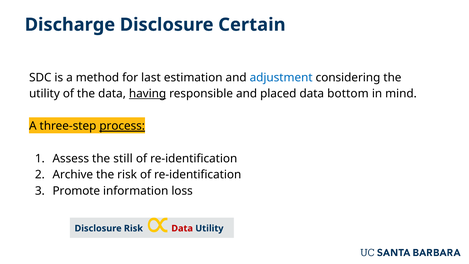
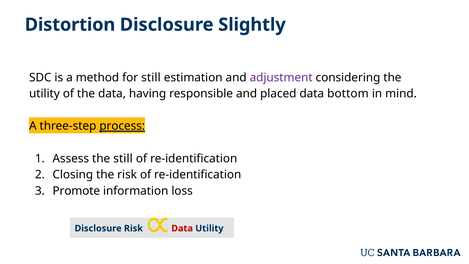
Discharge: Discharge -> Distortion
Certain: Certain -> Slightly
for last: last -> still
adjustment colour: blue -> purple
having underline: present -> none
Archive: Archive -> Closing
